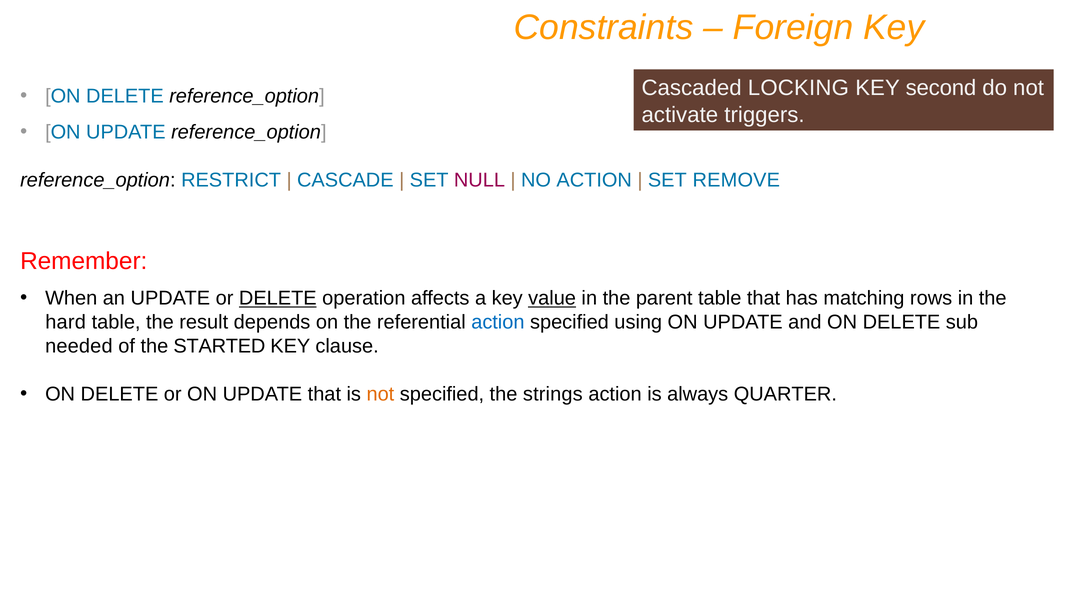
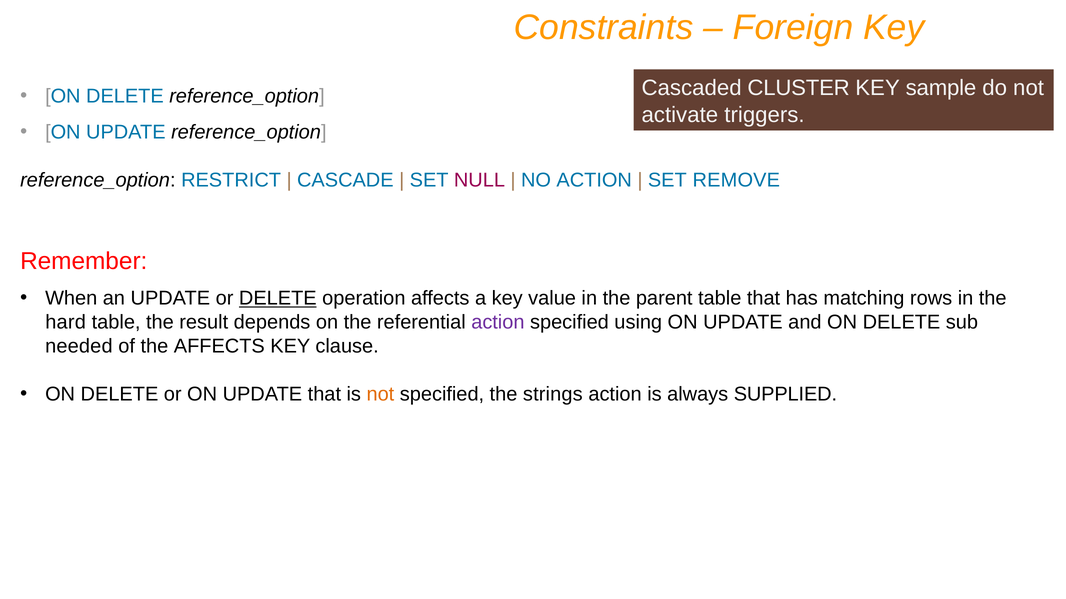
LOCKING: LOCKING -> CLUSTER
second: second -> sample
value underline: present -> none
action at (498, 323) colour: blue -> purple
the STARTED: STARTED -> AFFECTS
QUARTER: QUARTER -> SUPPLIED
